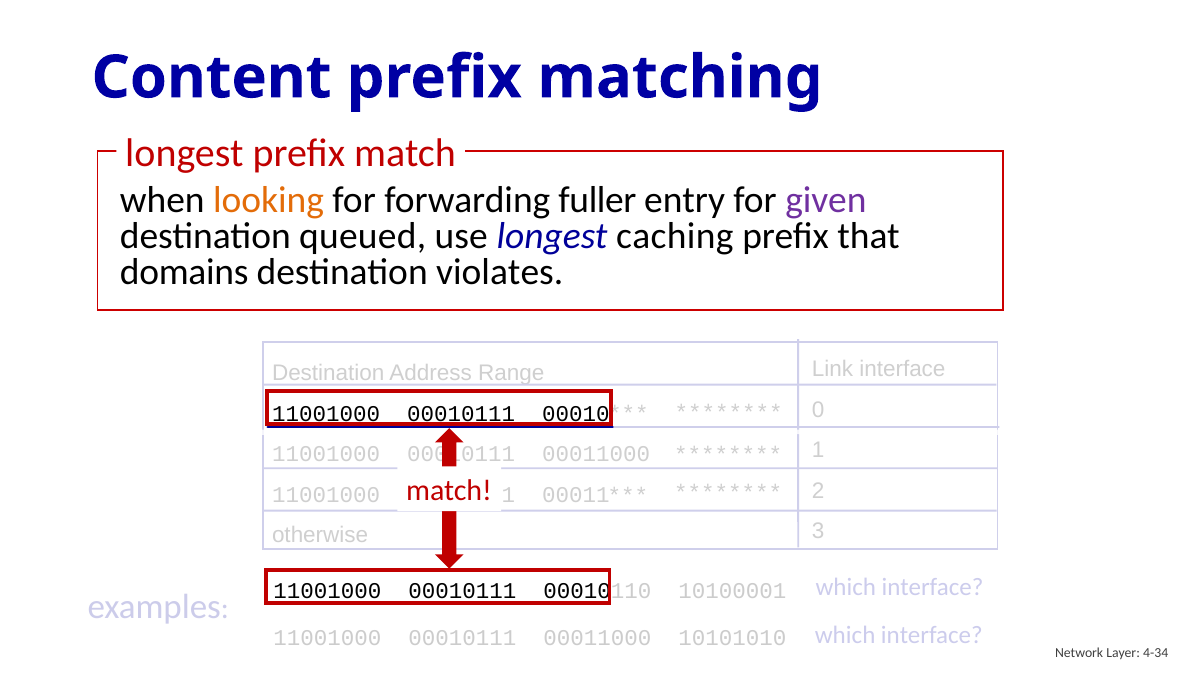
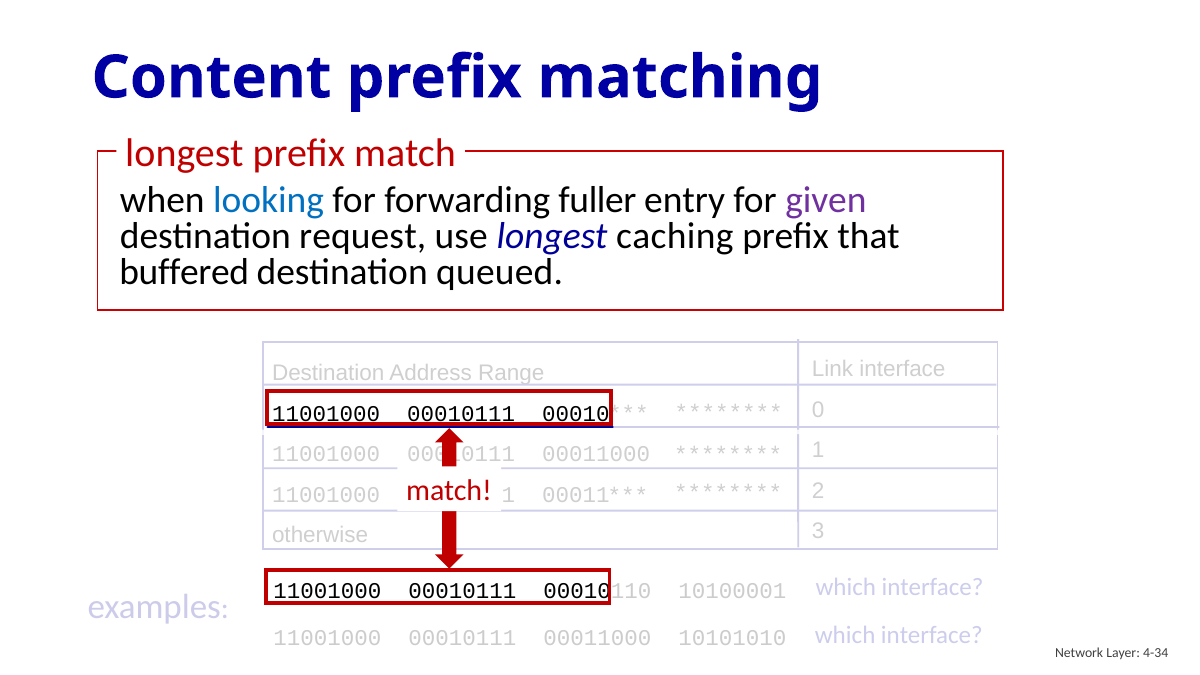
looking colour: orange -> blue
queued: queued -> request
domains: domains -> buffered
violates: violates -> queued
